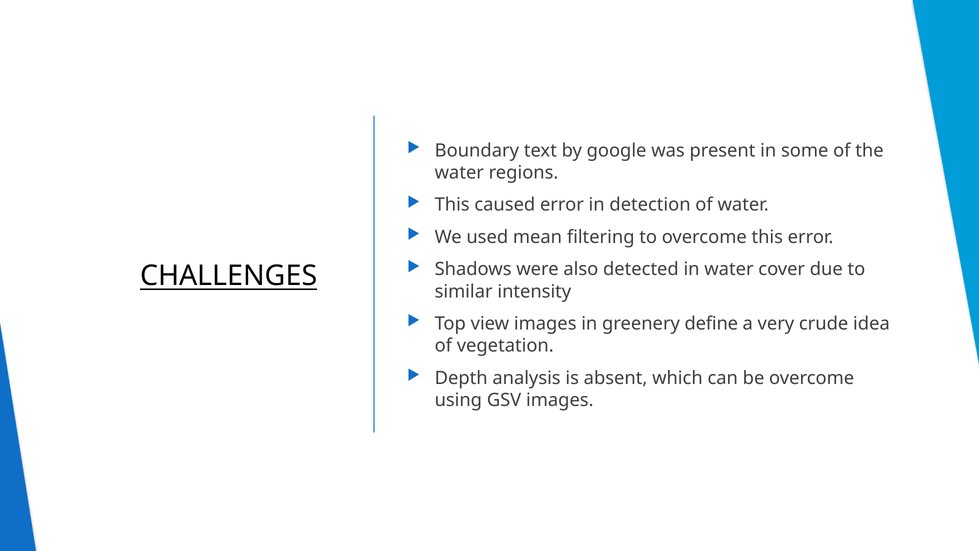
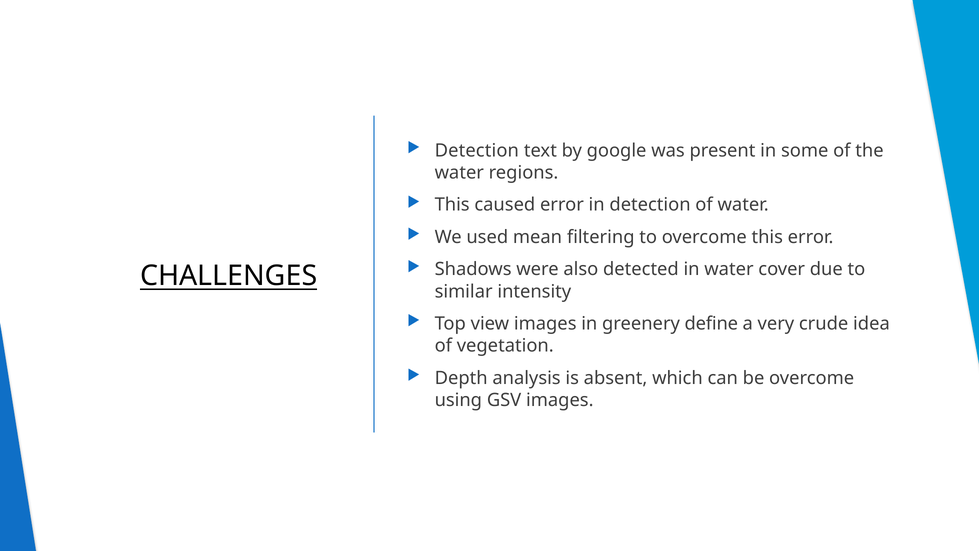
Boundary at (477, 151): Boundary -> Detection
